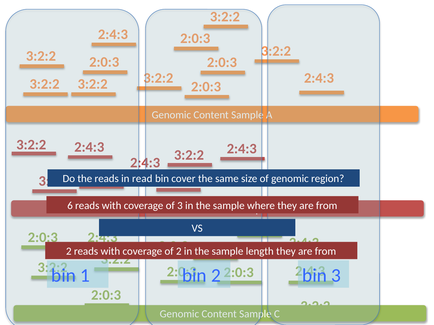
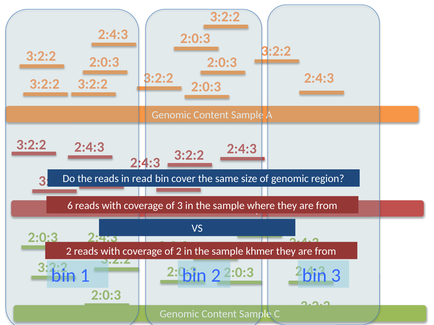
length: length -> khmer
